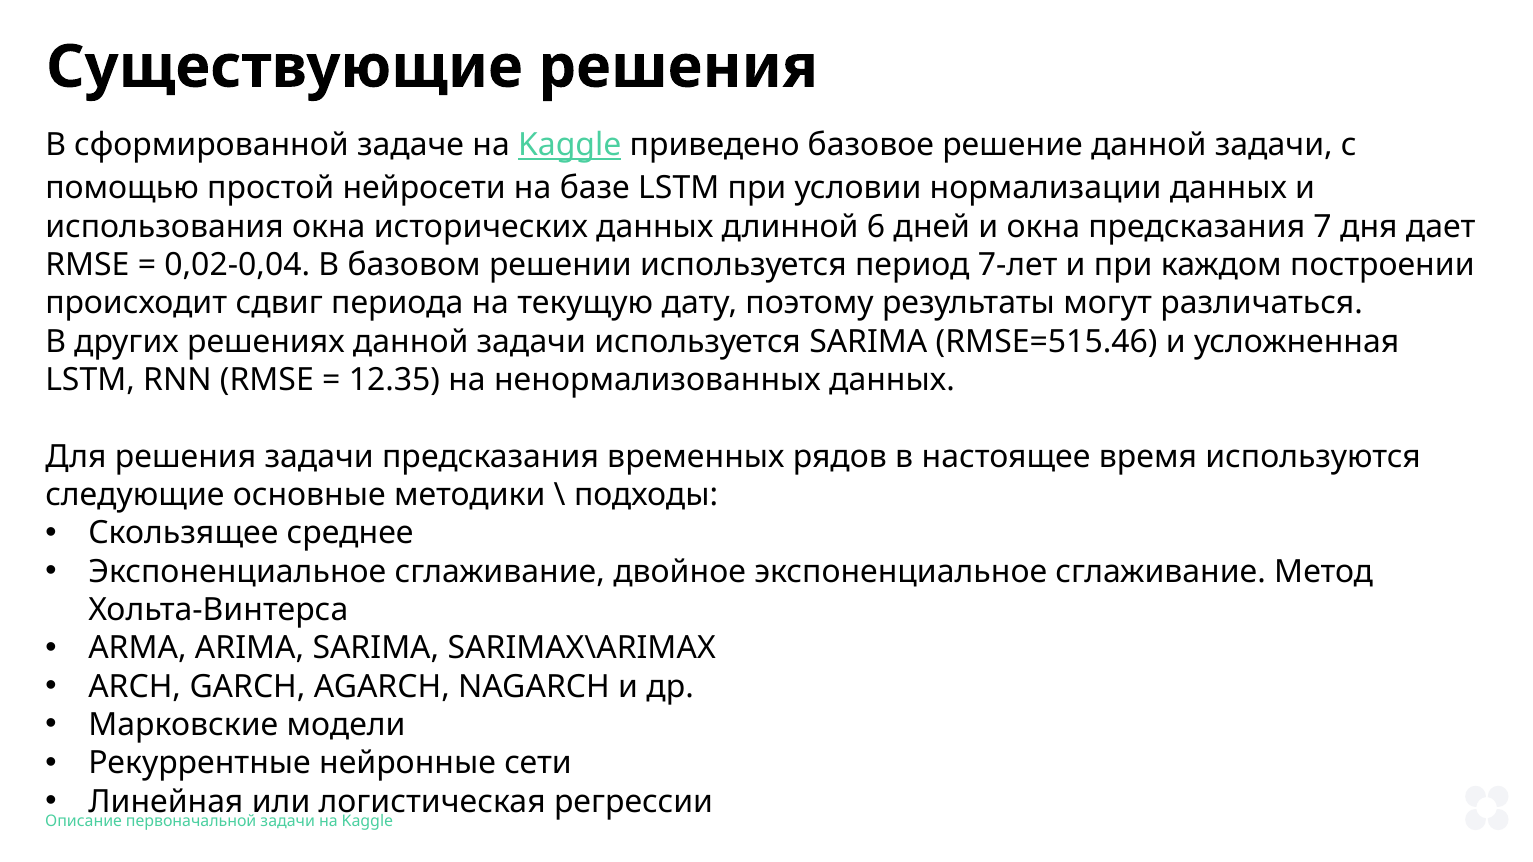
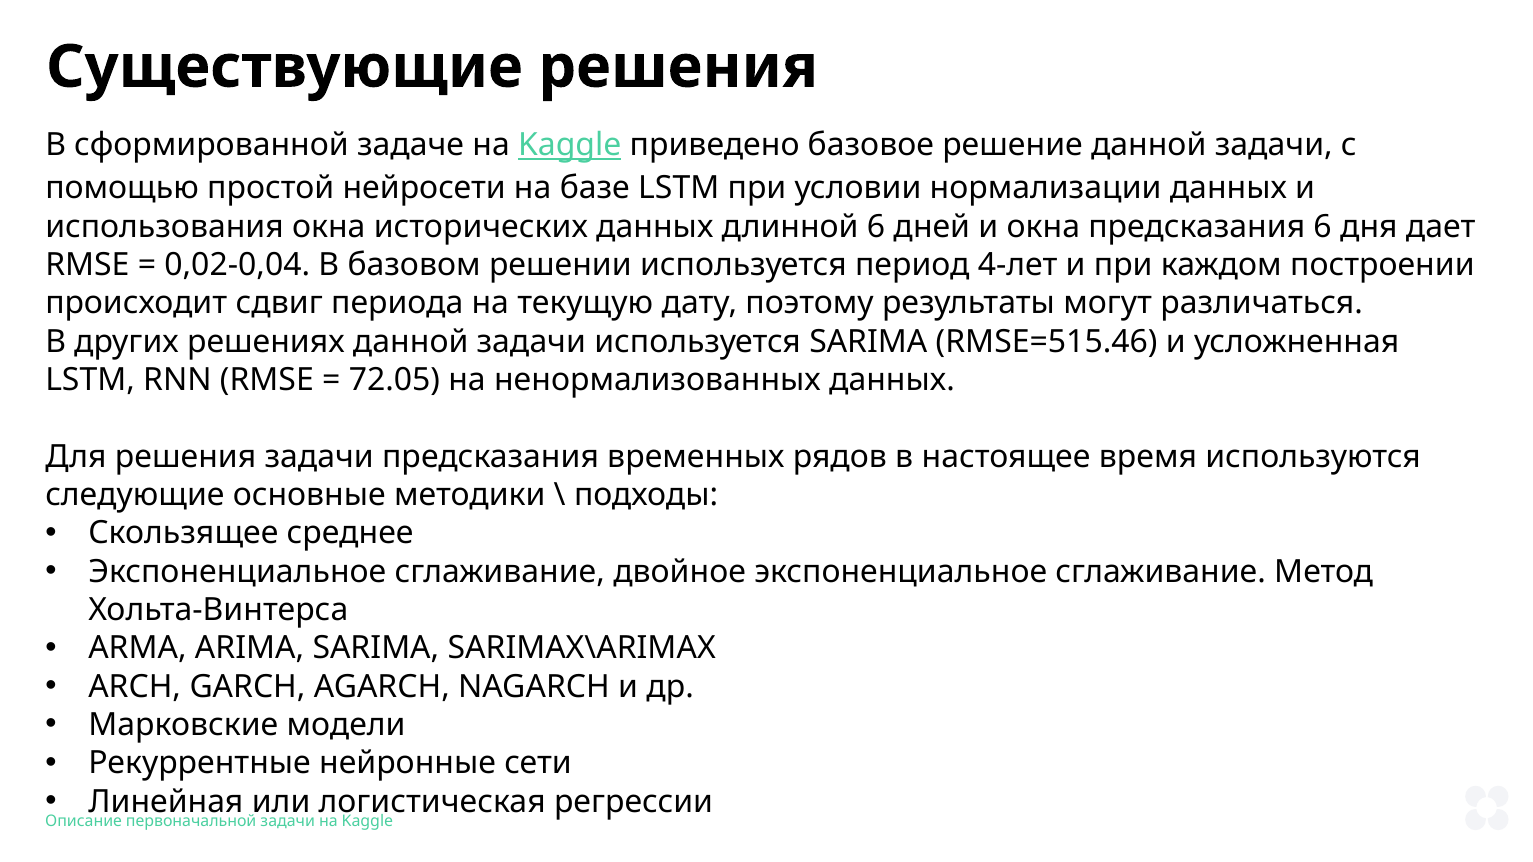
предсказания 7: 7 -> 6
7-лет: 7-лет -> 4-лет
12.35: 12.35 -> 72.05
